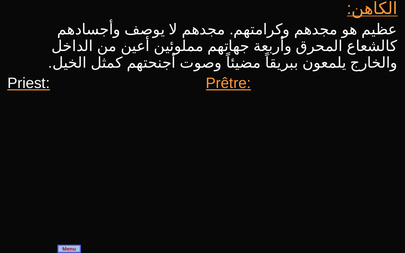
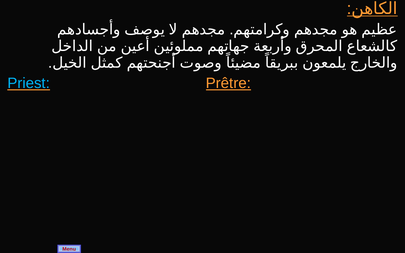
Priest colour: white -> light blue
